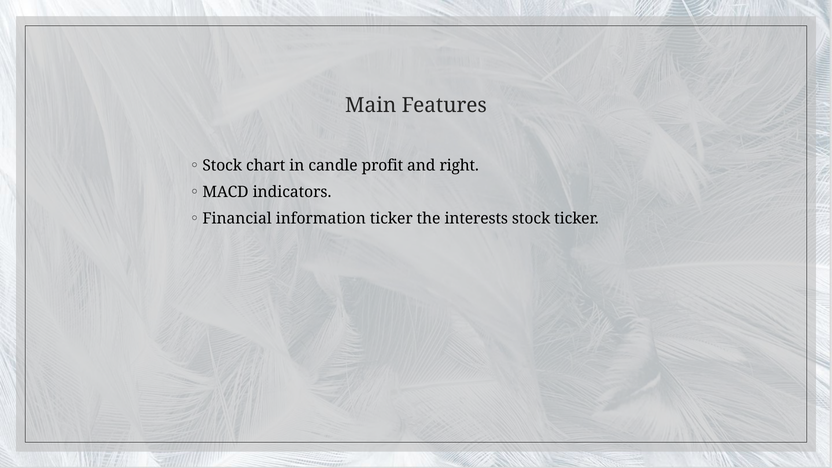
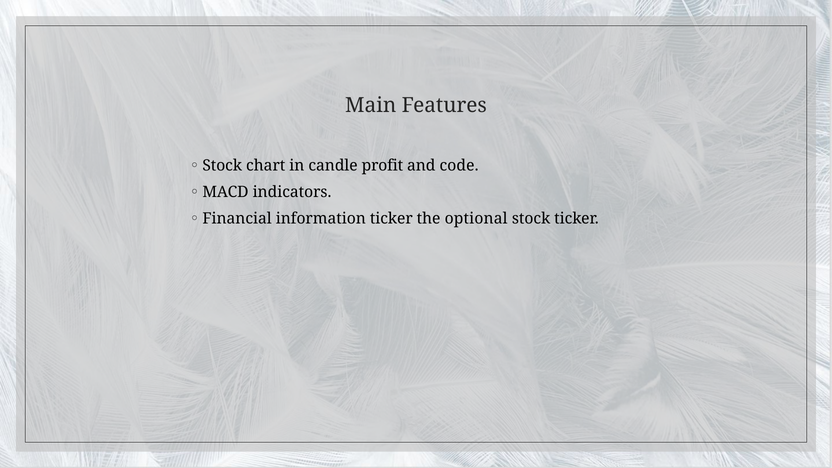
right: right -> code
interests: interests -> optional
